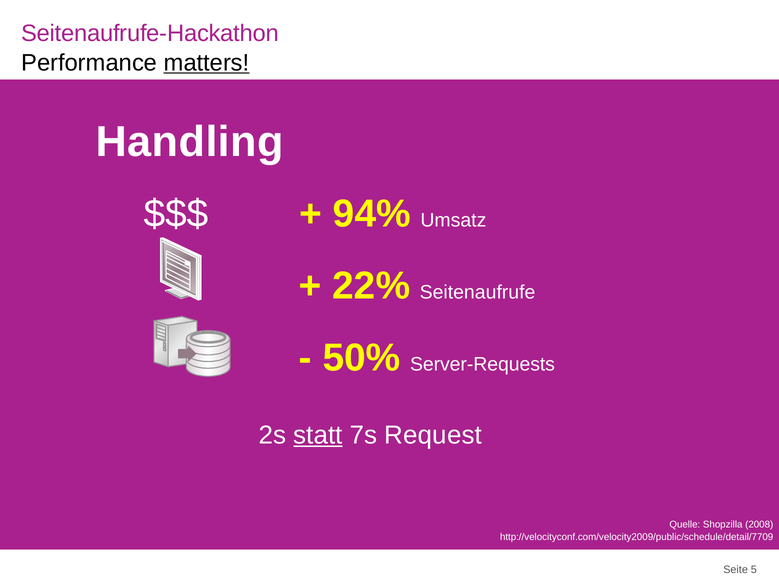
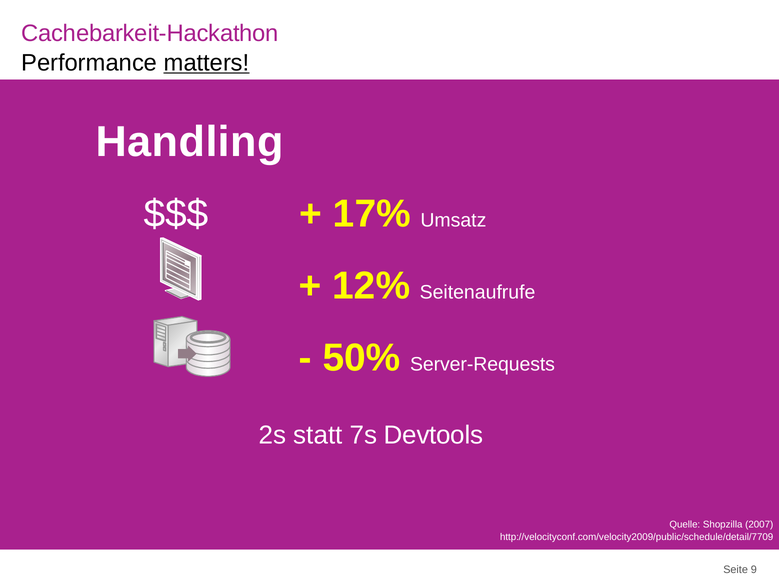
Seitenaufrufe-Hackathon: Seitenaufrufe-Hackathon -> Cachebarkeit-Hackathon
94%: 94% -> 17%
22%: 22% -> 12%
statt underline: present -> none
Request: Request -> Devtools
2008: 2008 -> 2007
5: 5 -> 9
